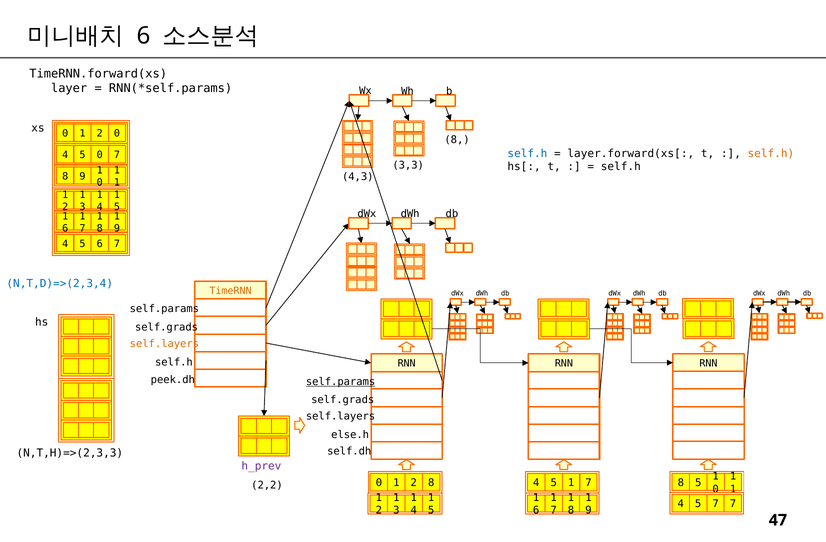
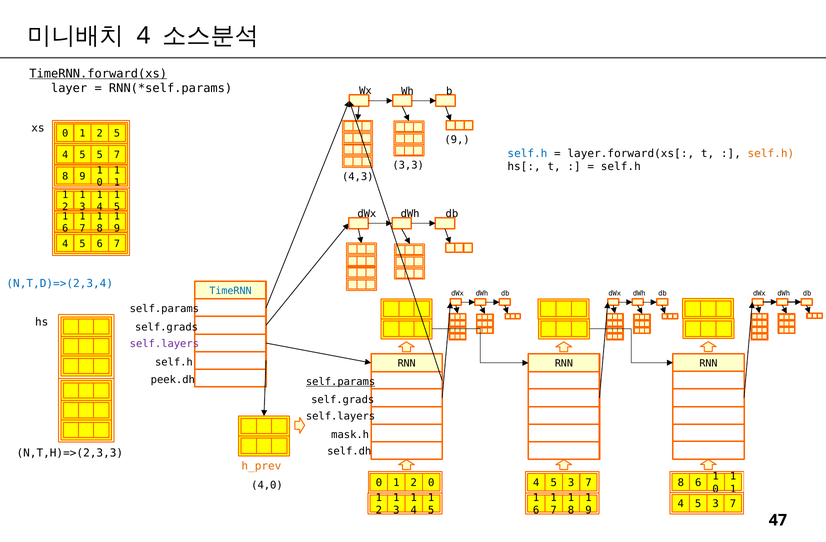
6 at (143, 36): 6 -> 4
TimeRNN.forward(xs underline: none -> present
2 0: 0 -> 5
8 at (457, 140): 8 -> 9
5 0: 0 -> 5
TimeRNN colour: orange -> blue
self.layers at (164, 344) colour: orange -> purple
else.h: else.h -> mask.h
h_prev colour: purple -> orange
8 5: 5 -> 6
1 at (571, 483): 1 -> 3
2,2: 2,2 -> 4,0
2 8: 8 -> 0
7 at (716, 504): 7 -> 3
